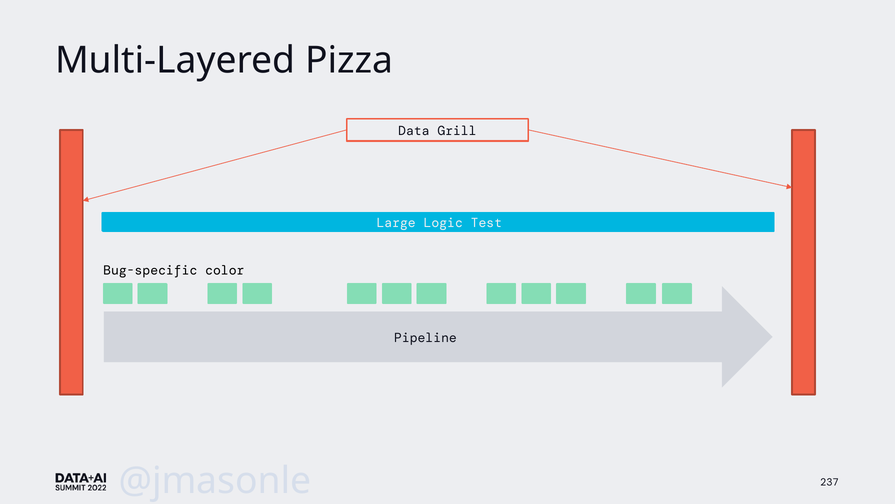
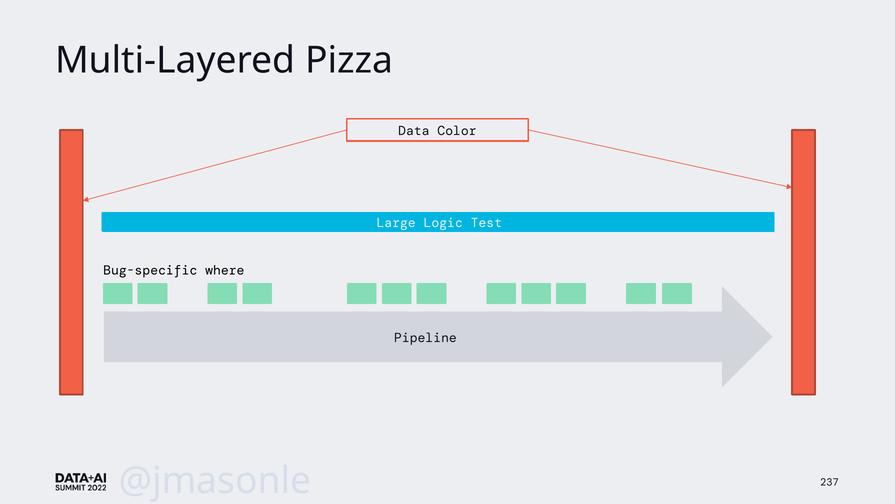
Grill: Grill -> Color
color: color -> where
